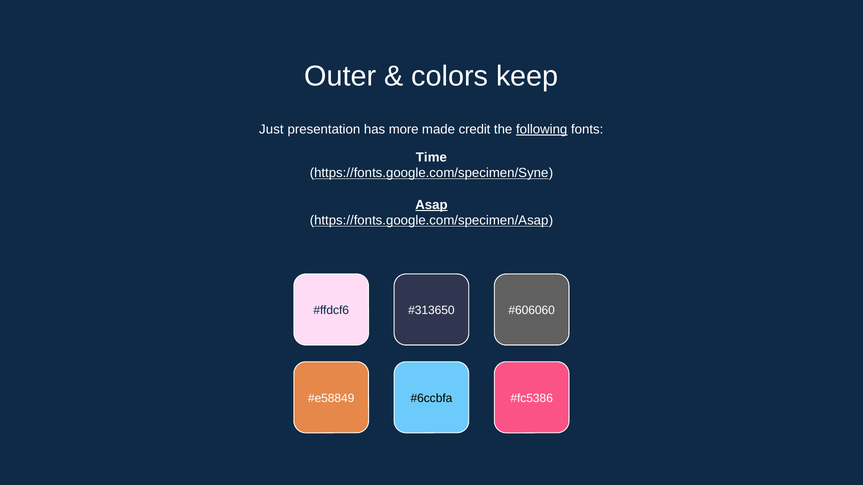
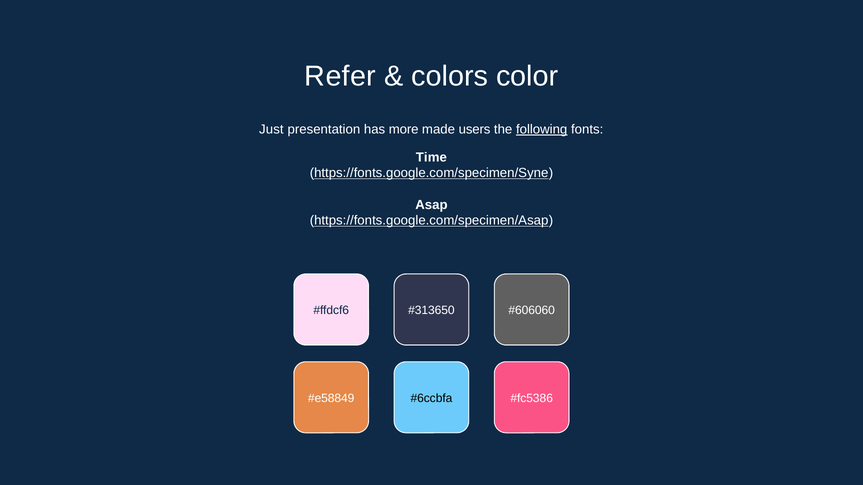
Outer: Outer -> Refer
keep: keep -> color
credit: credit -> users
Asap underline: present -> none
